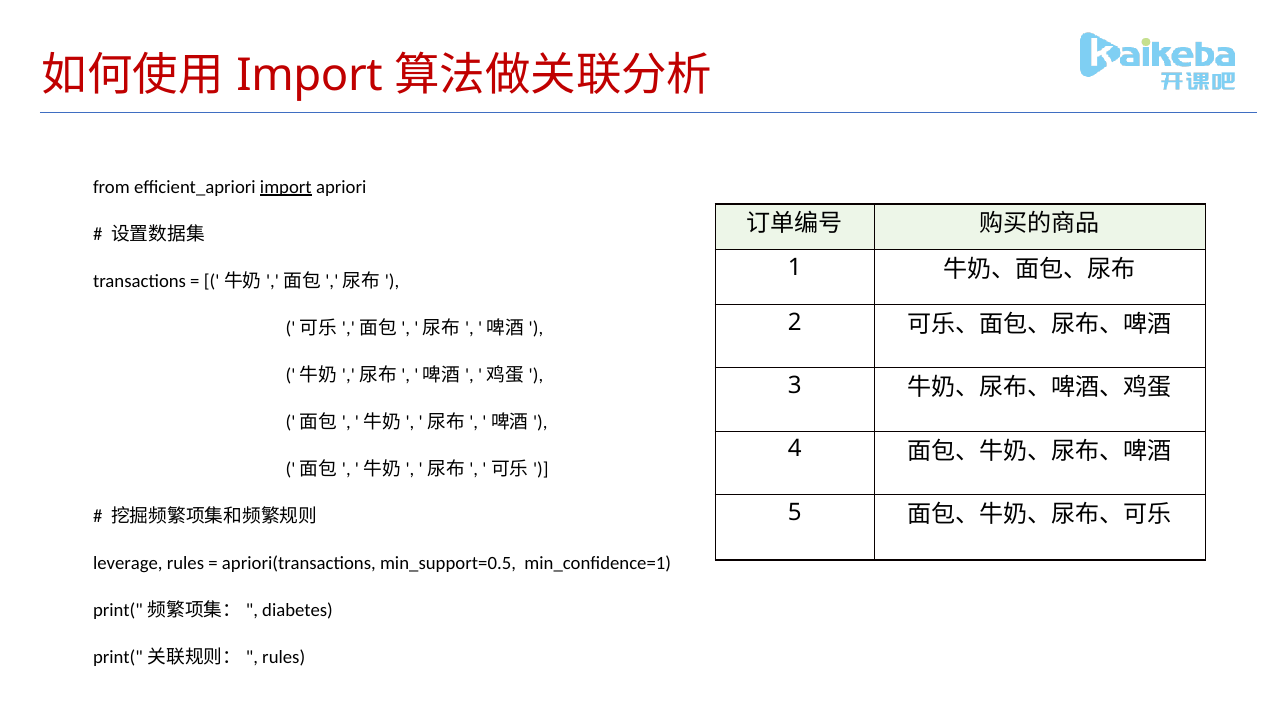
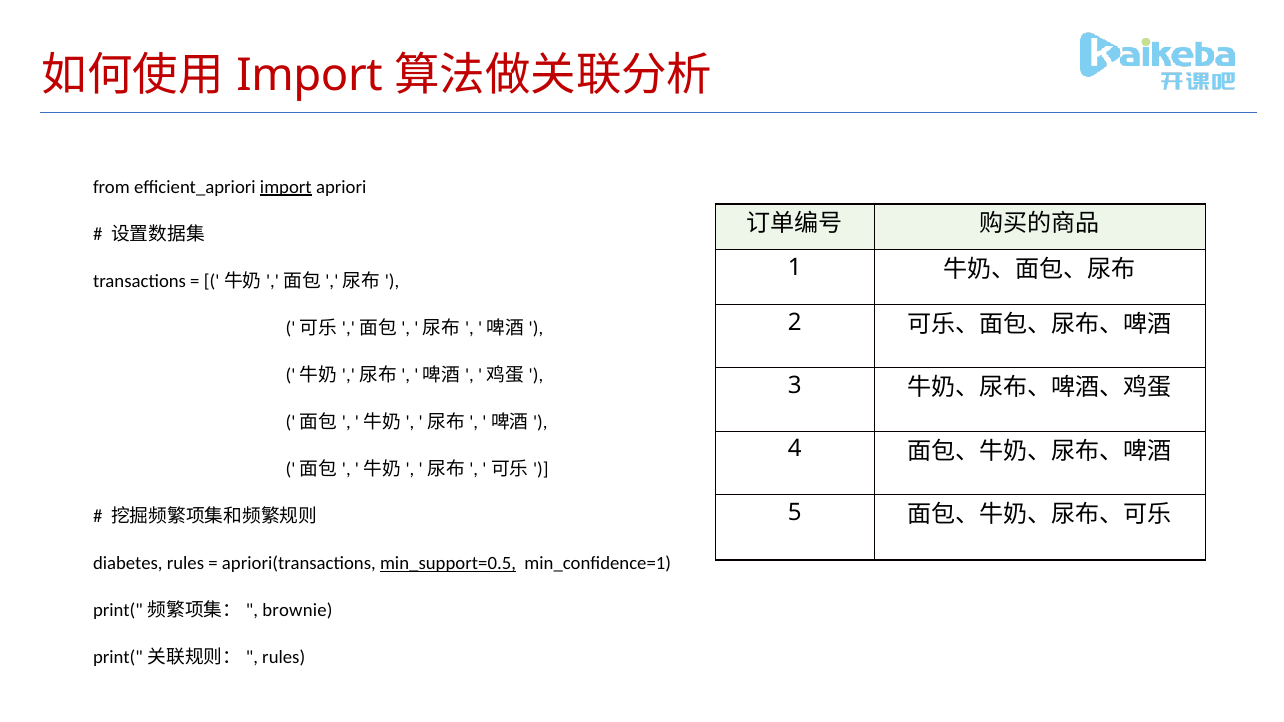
leverage: leverage -> diabetes
min_support=0.5 underline: none -> present
diabetes: diabetes -> brownie
